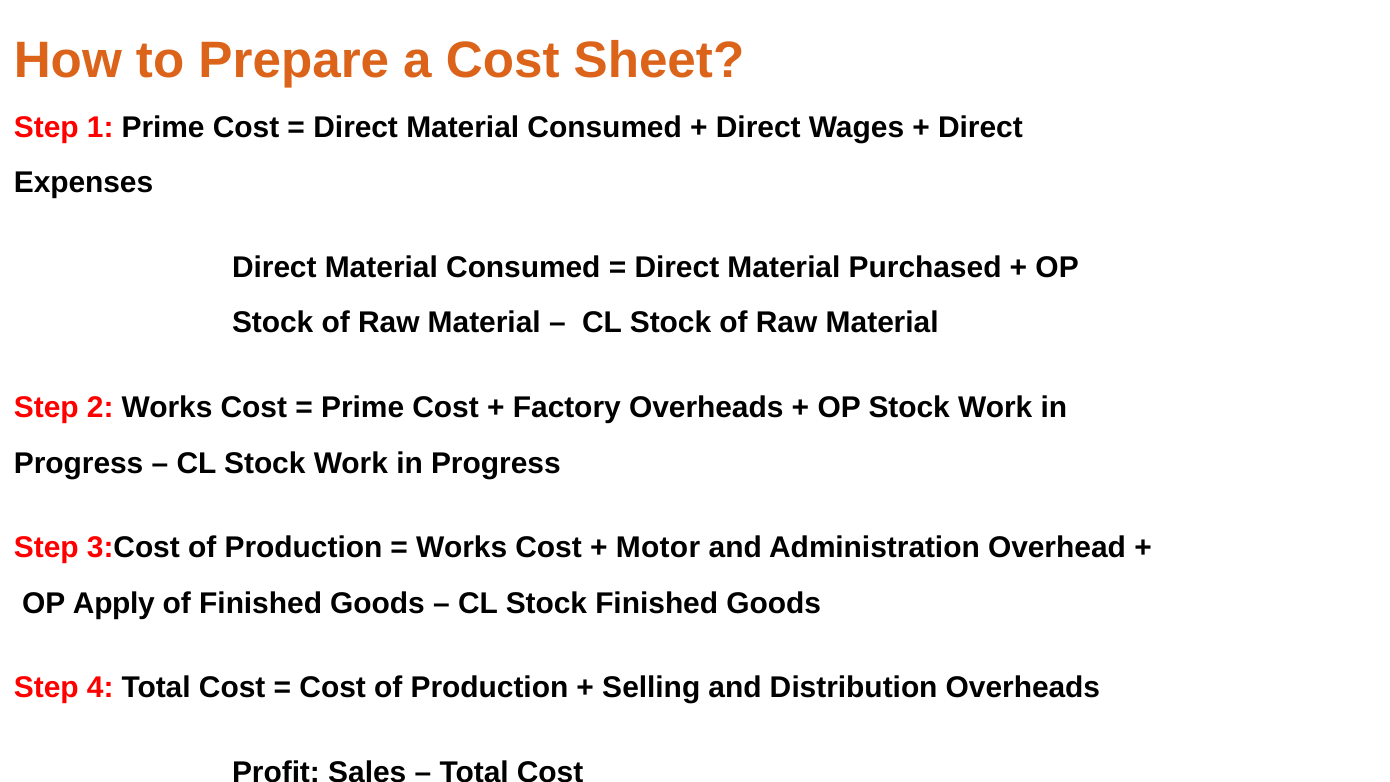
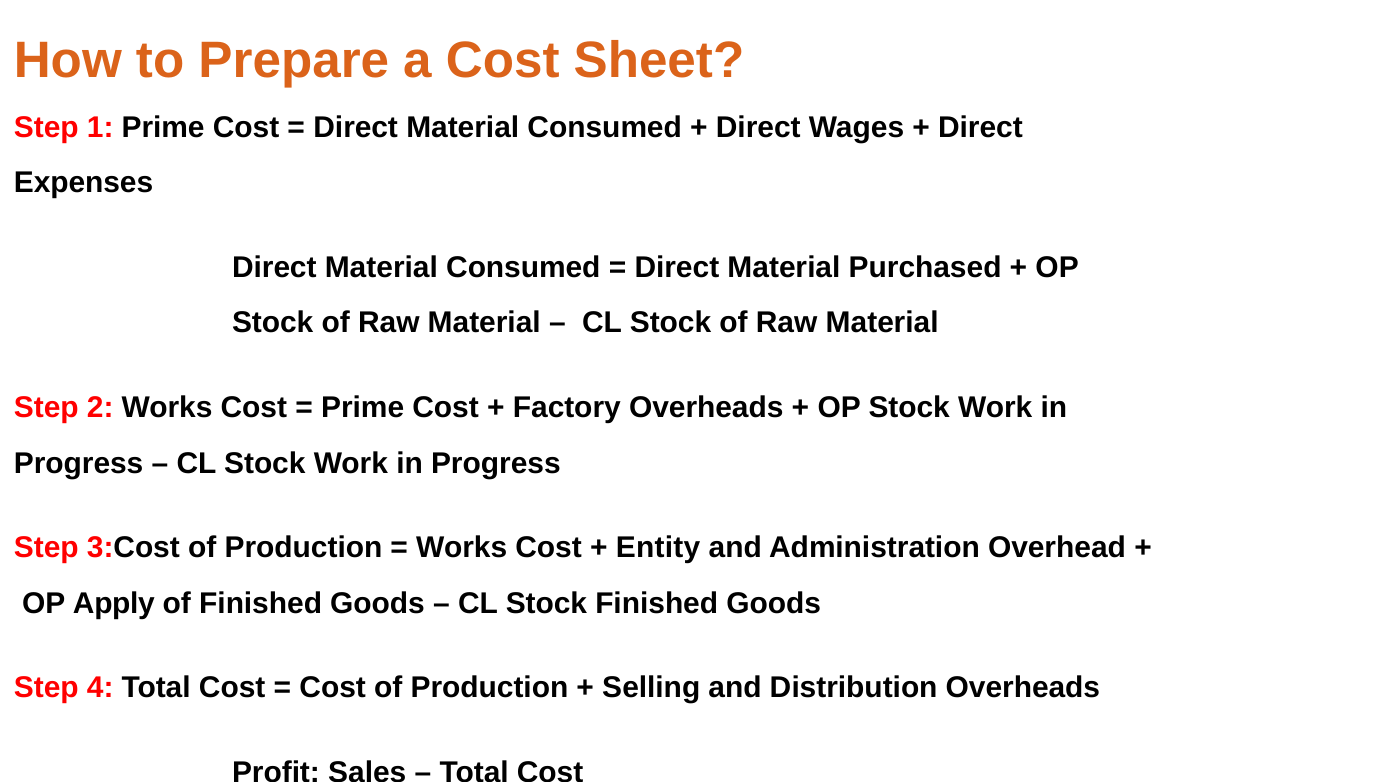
Motor: Motor -> Entity
